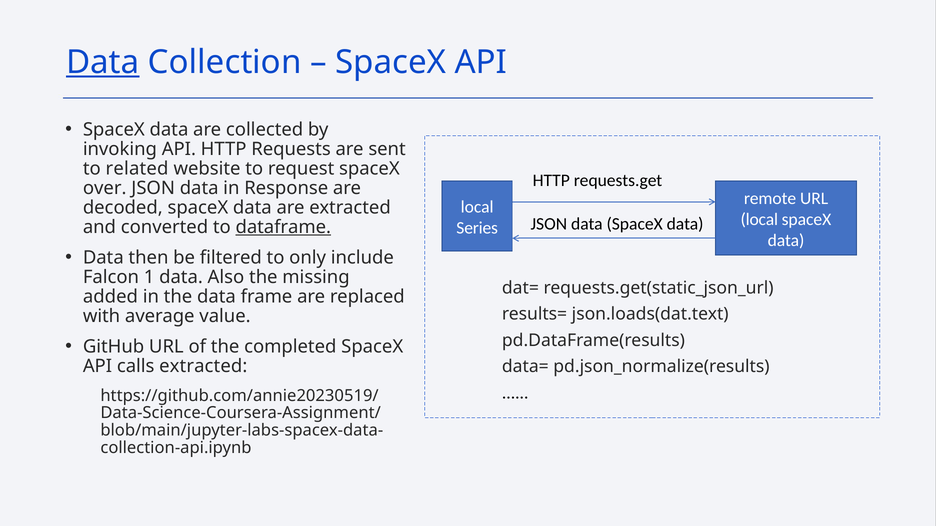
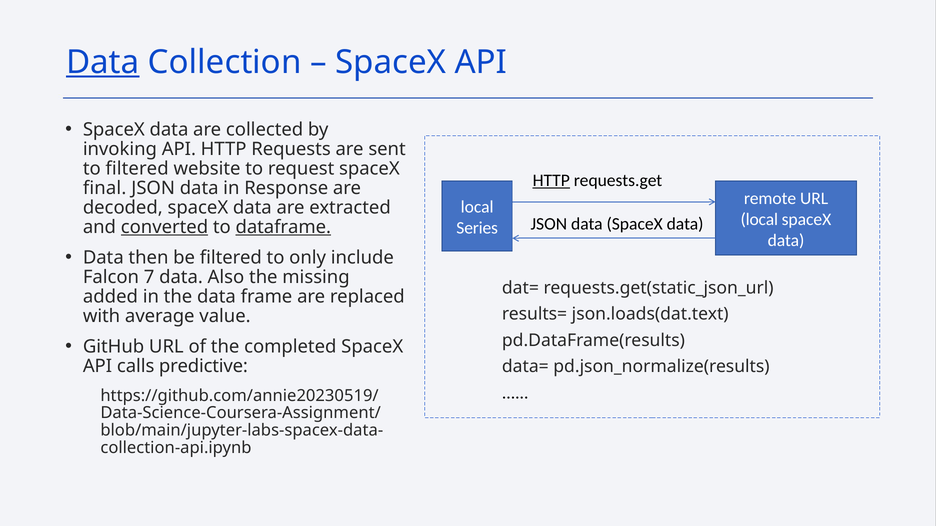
to related: related -> filtered
HTTP at (551, 180) underline: none -> present
over: over -> final
converted underline: none -> present
1: 1 -> 7
calls extracted: extracted -> predictive
